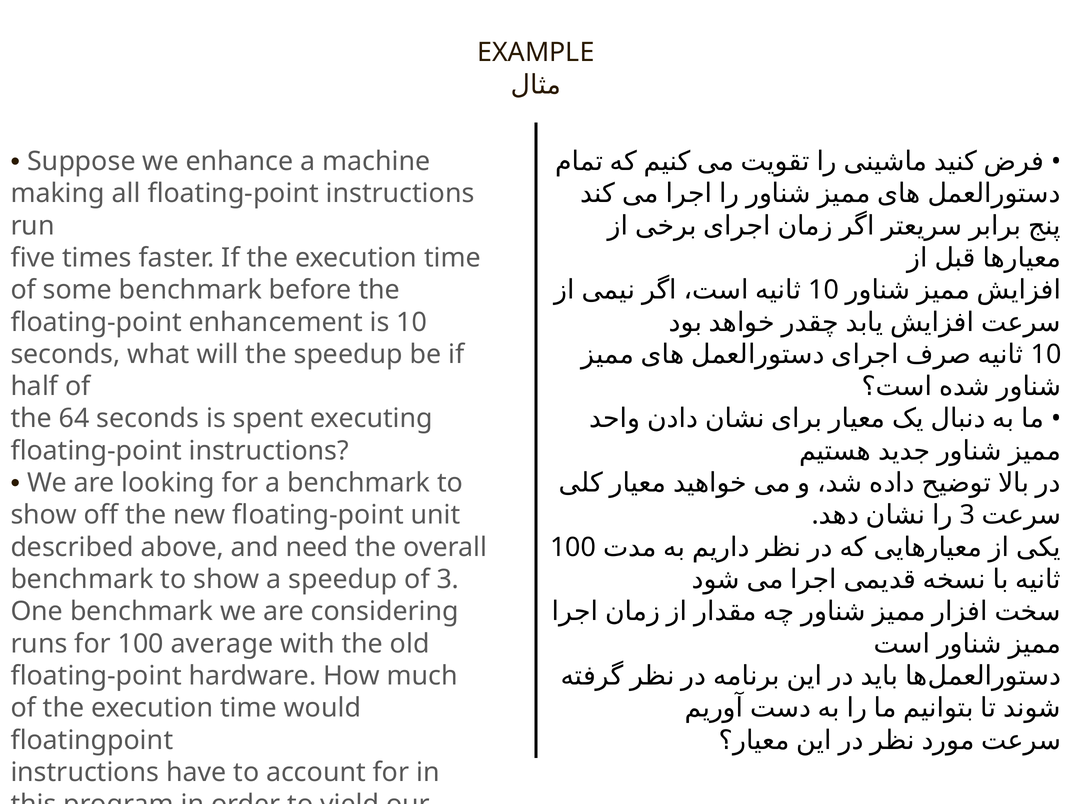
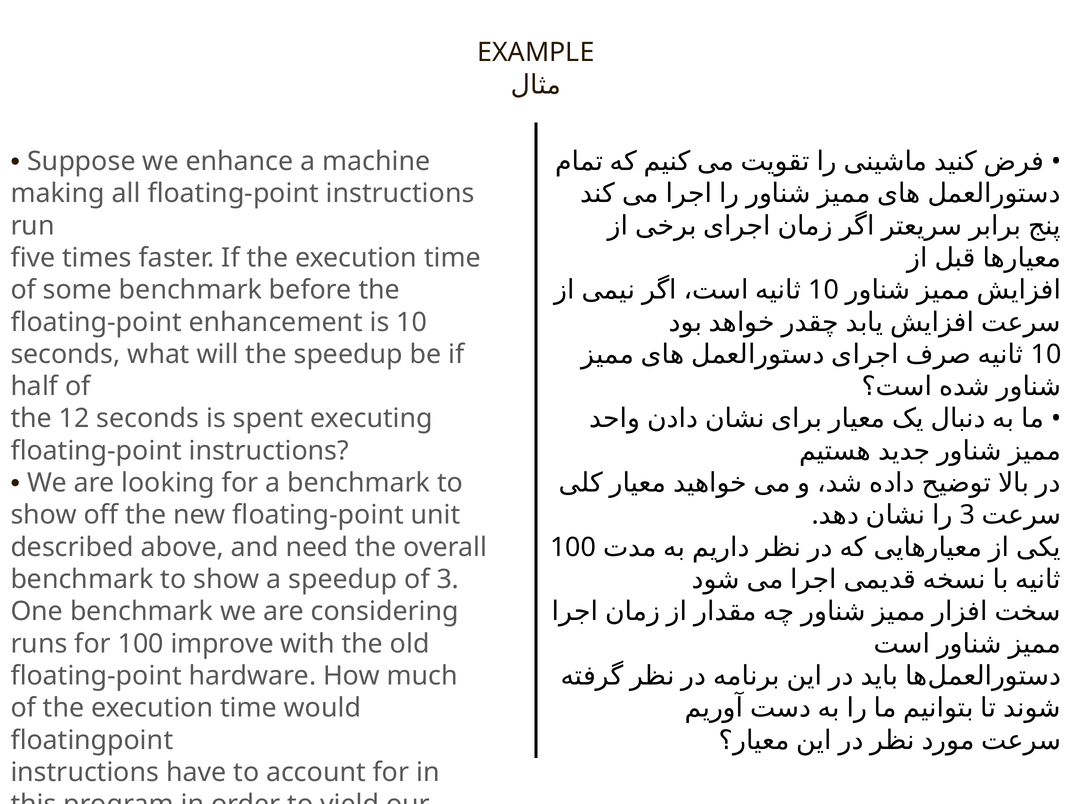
64: 64 -> 12
average: average -> improve
